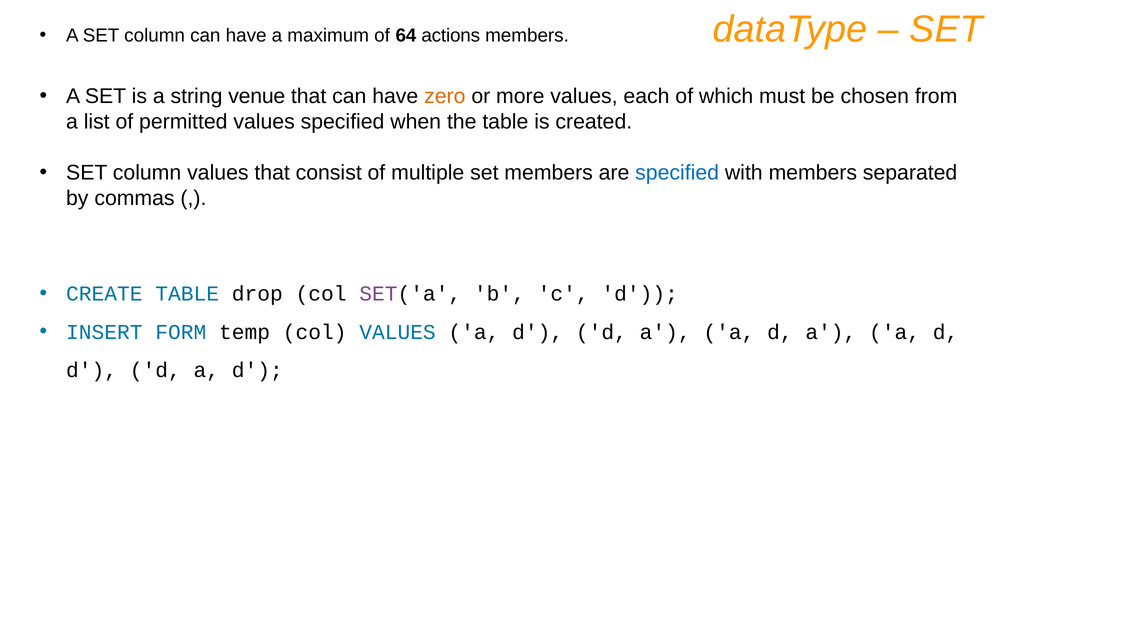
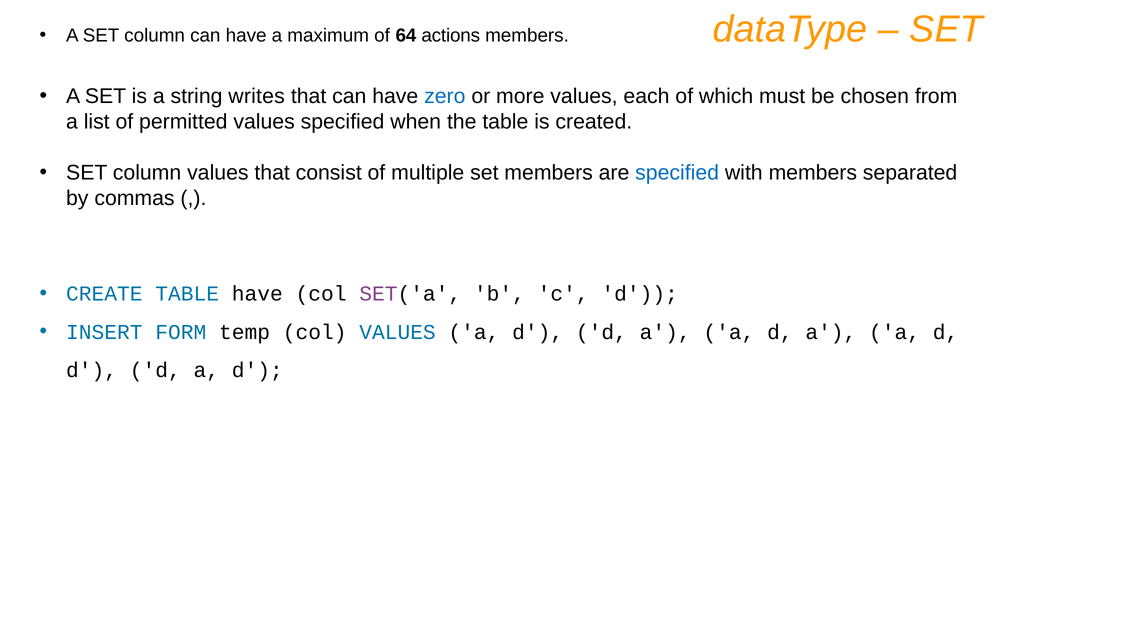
venue: venue -> writes
zero colour: orange -> blue
TABLE drop: drop -> have
